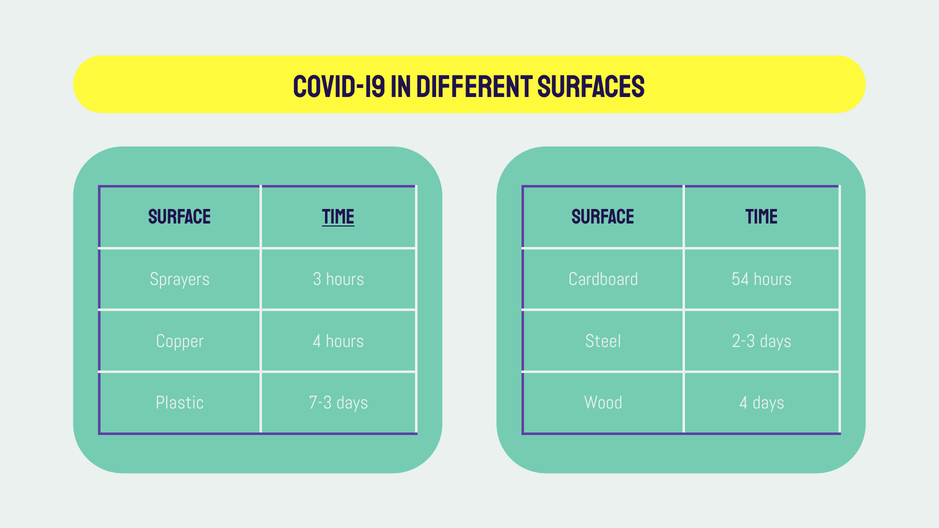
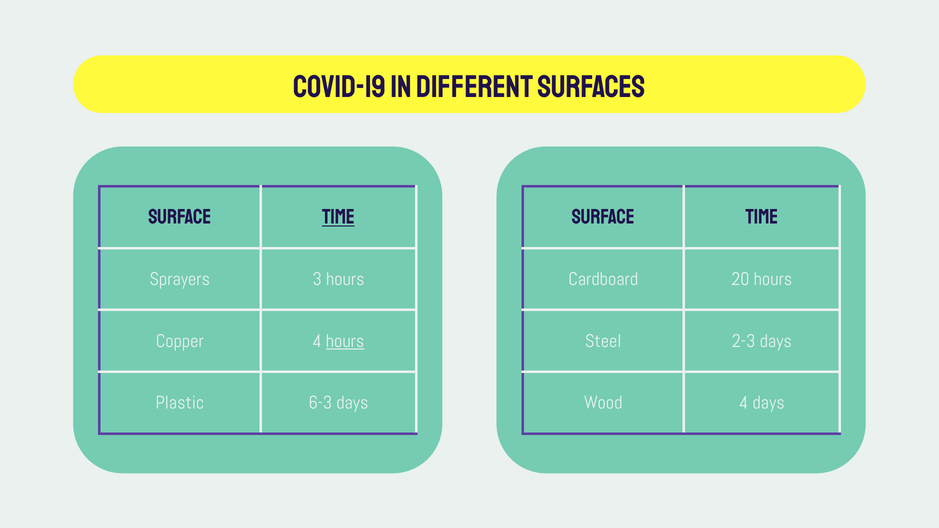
54: 54 -> 20
hours at (345, 341) underline: none -> present
7-3: 7-3 -> 6-3
